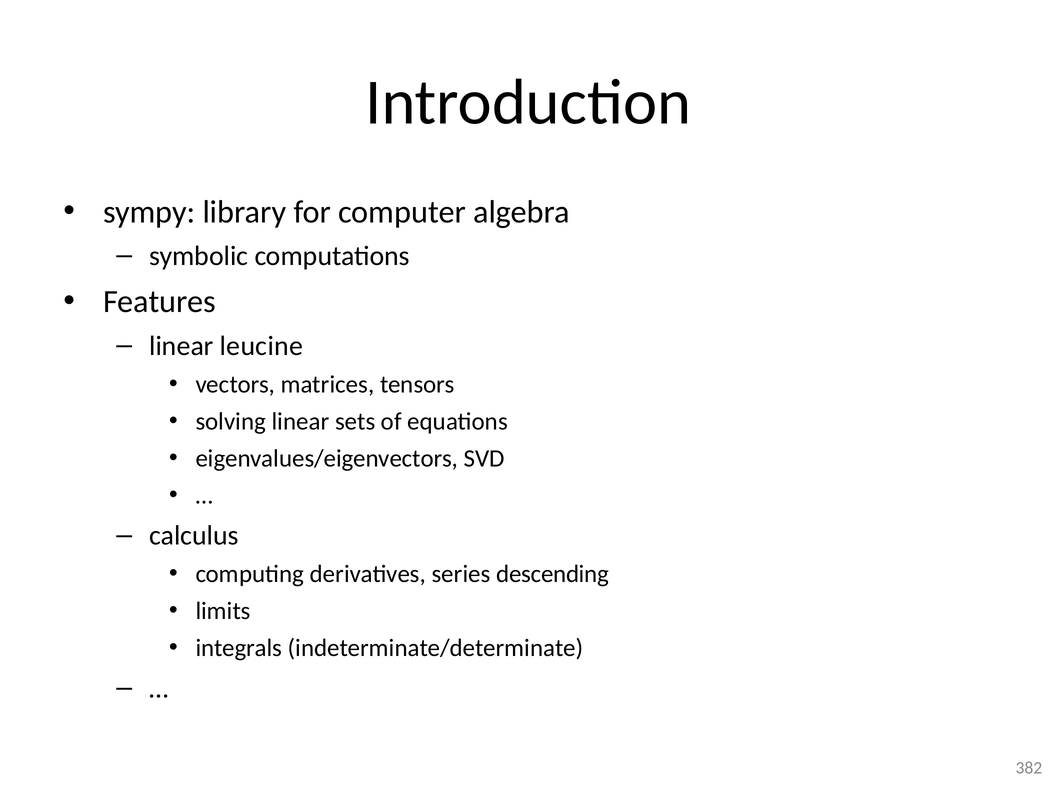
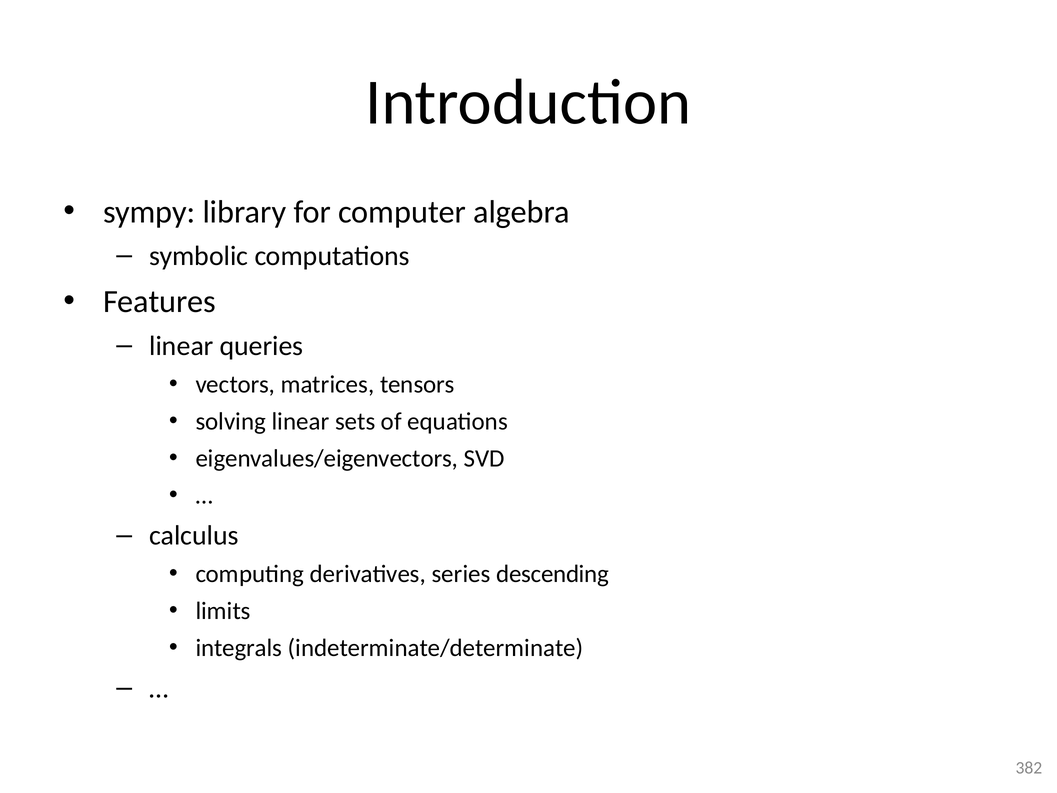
leucine: leucine -> queries
